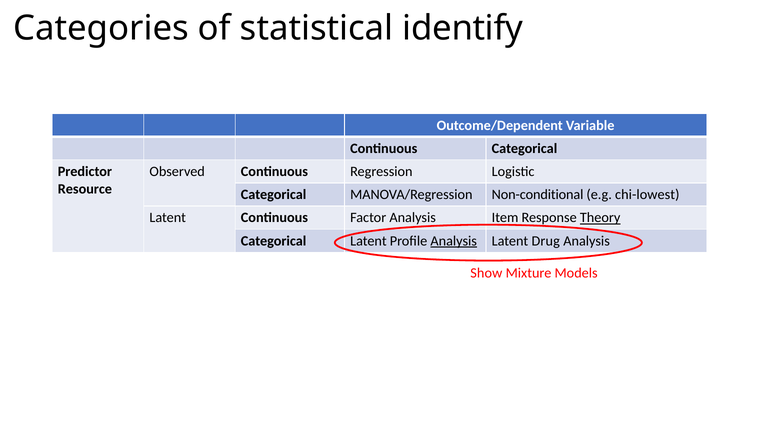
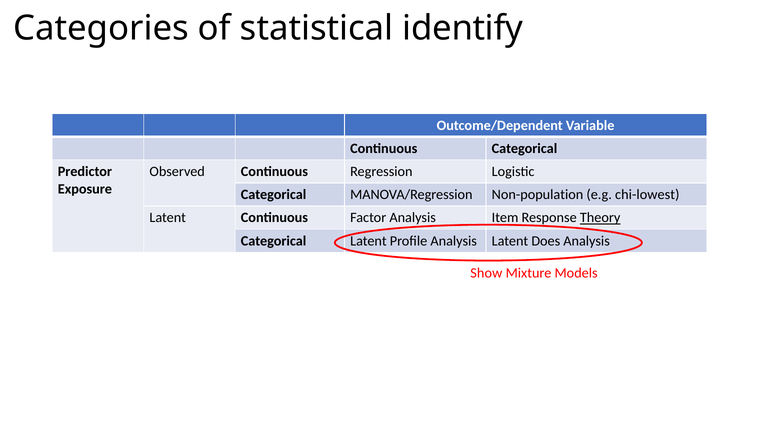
Resource: Resource -> Exposure
Non-conditional: Non-conditional -> Non-population
Analysis at (454, 241) underline: present -> none
Drug: Drug -> Does
